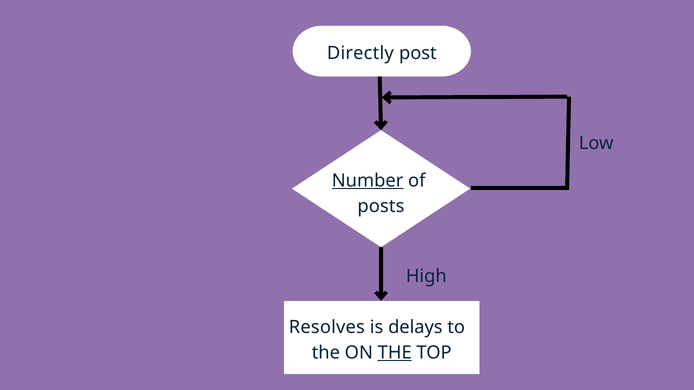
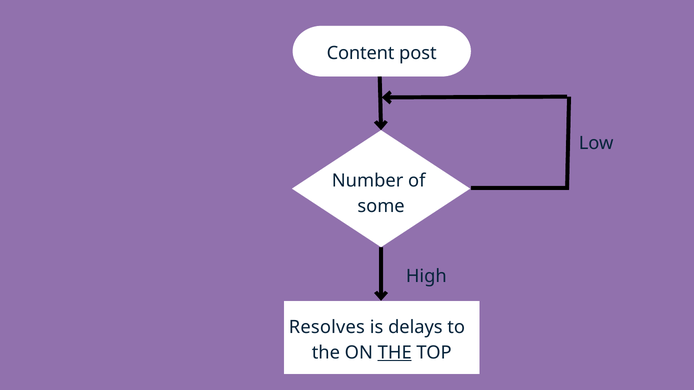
Directly: Directly -> Content
Number underline: present -> none
posts: posts -> some
